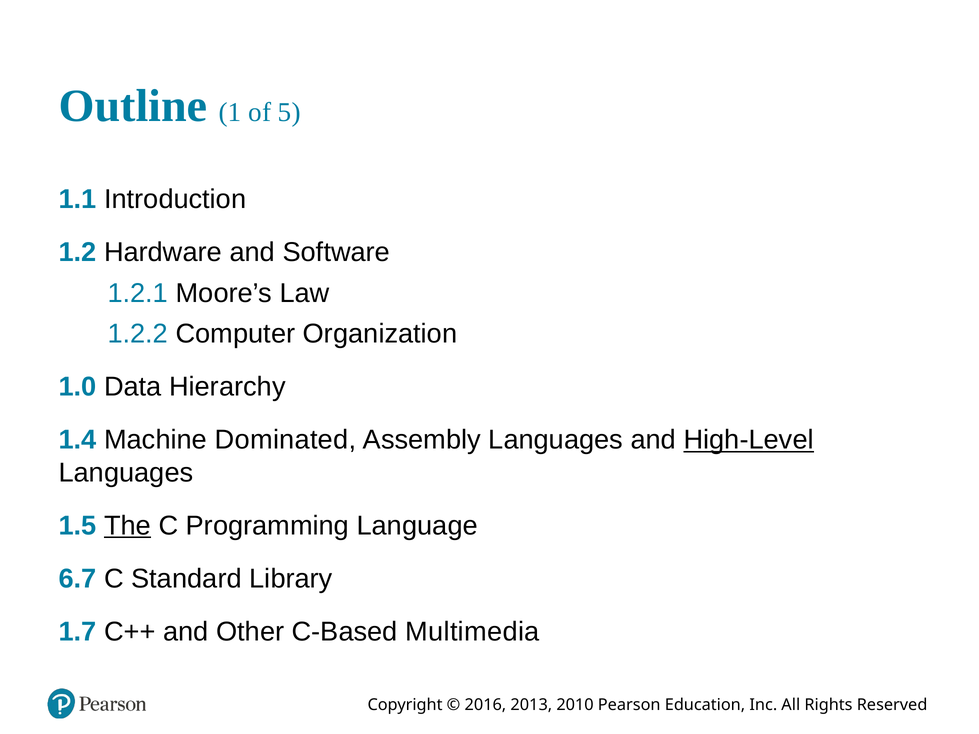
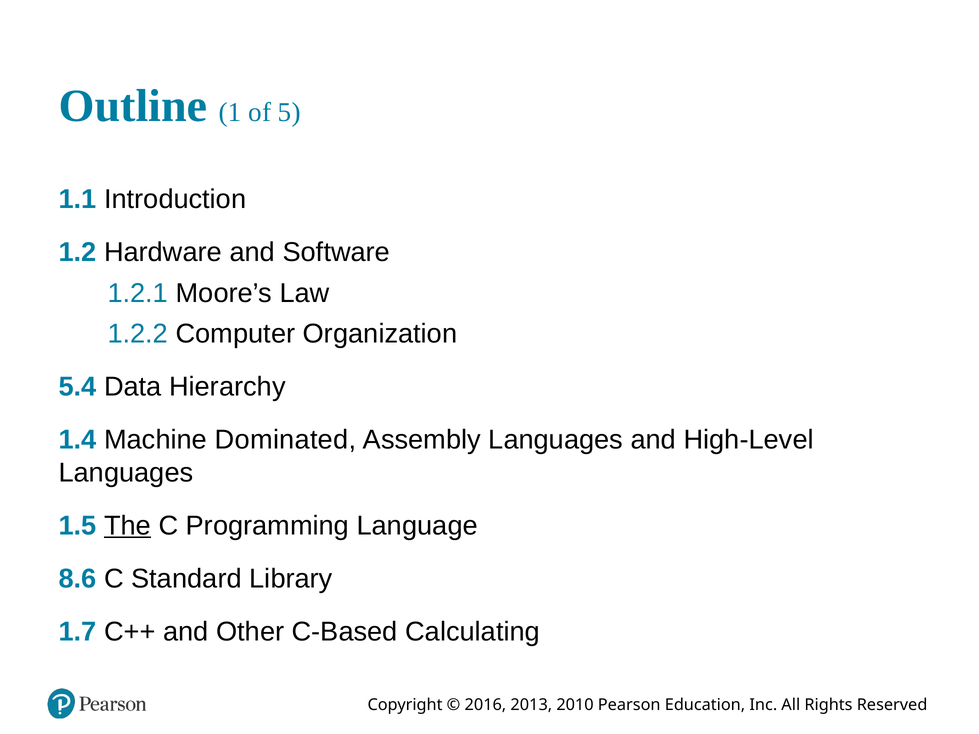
1.0: 1.0 -> 5.4
High-Level underline: present -> none
6.7: 6.7 -> 8.6
Multimedia: Multimedia -> Calculating
